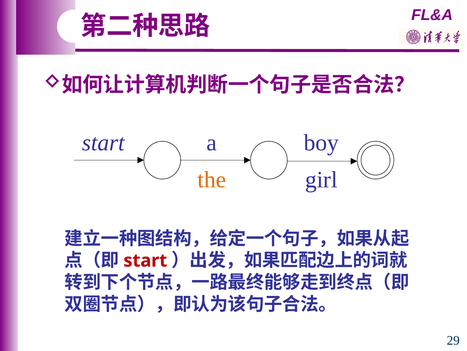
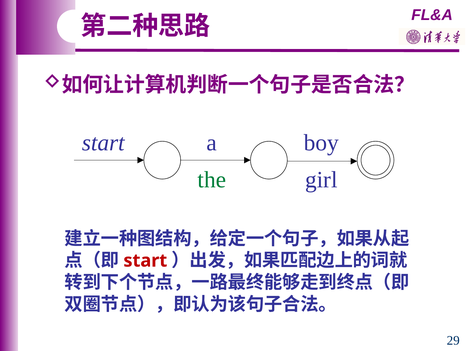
the colour: orange -> green
